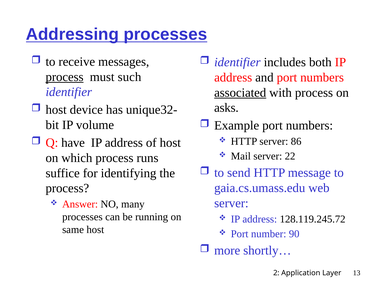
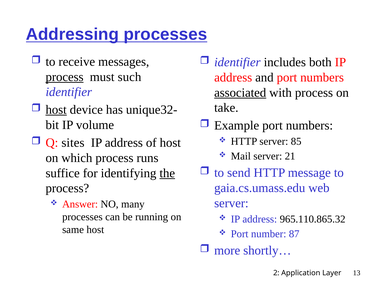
asks: asks -> take
host at (56, 110) underline: none -> present
have: have -> sites
86: 86 -> 85
22: 22 -> 21
the underline: none -> present
128.119.245.72: 128.119.245.72 -> 965.110.865.32
90: 90 -> 87
